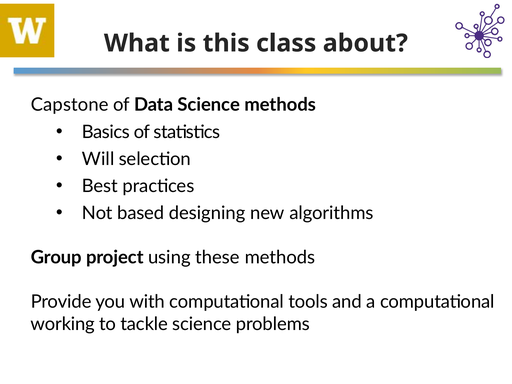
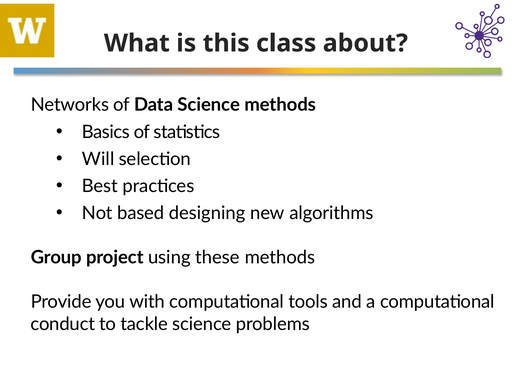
Capstone: Capstone -> Networks
working: working -> conduct
